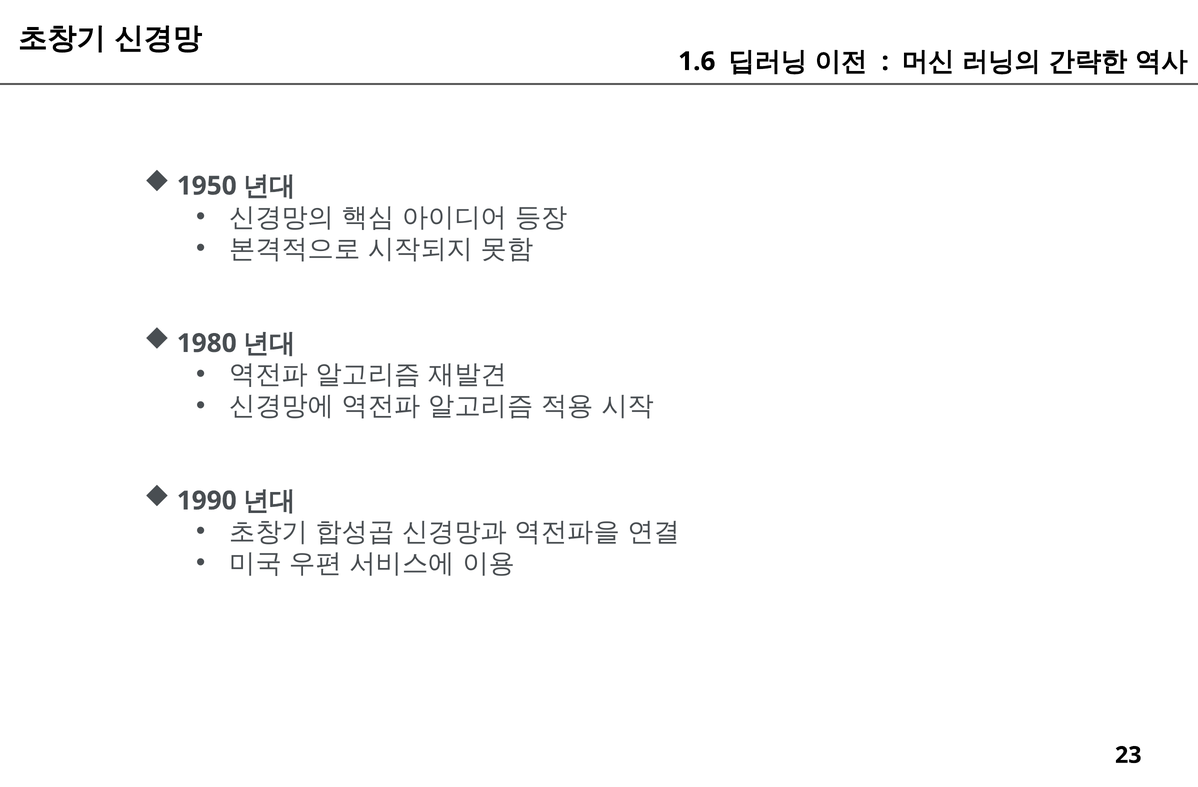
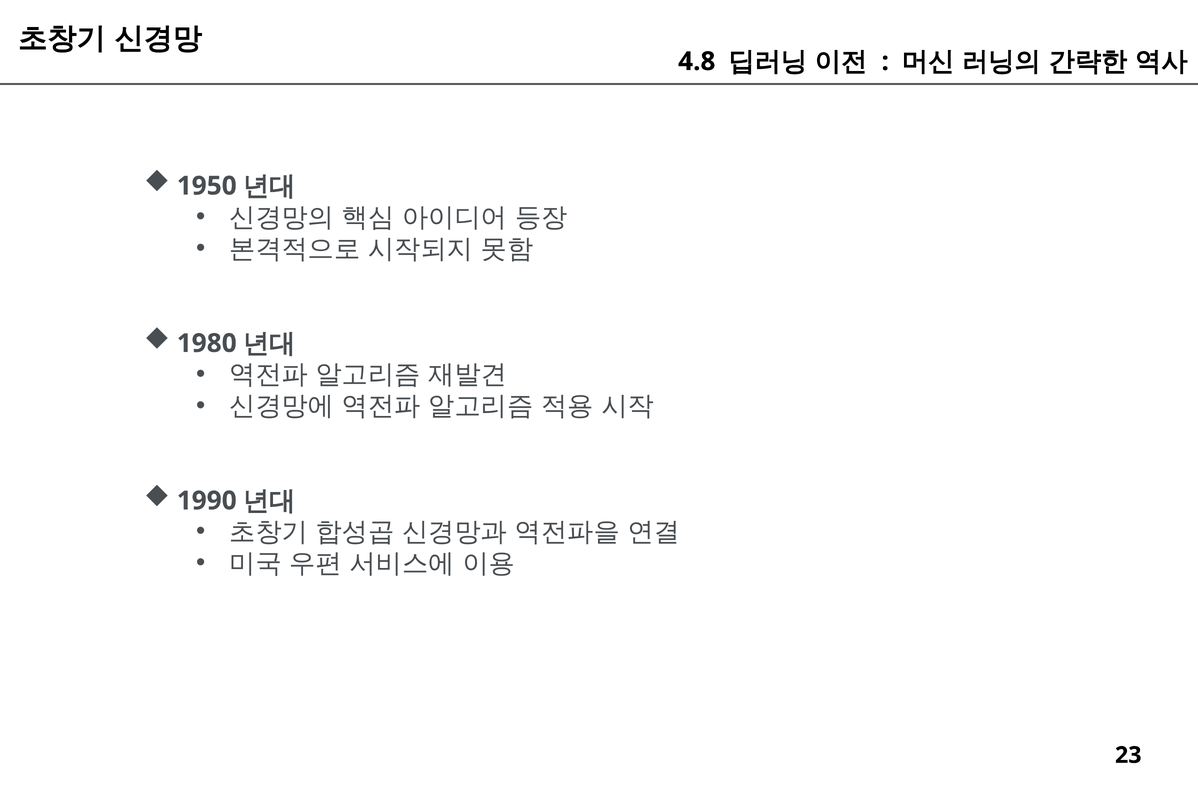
1.6: 1.6 -> 4.8
